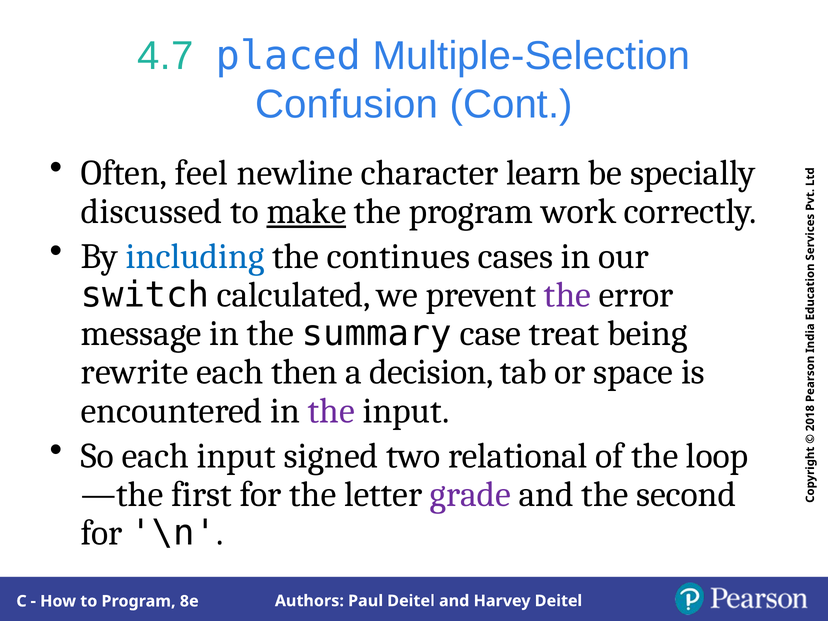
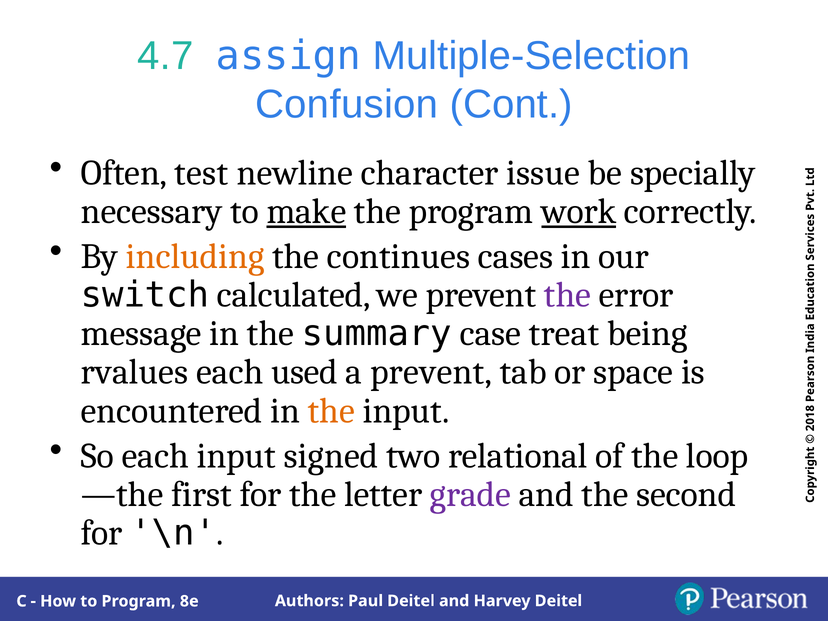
placed: placed -> assign
feel: feel -> test
learn: learn -> issue
discussed: discussed -> necessary
work underline: none -> present
including colour: blue -> orange
rewrite: rewrite -> rvalues
then: then -> used
a decision: decision -> prevent
the at (331, 411) colour: purple -> orange
